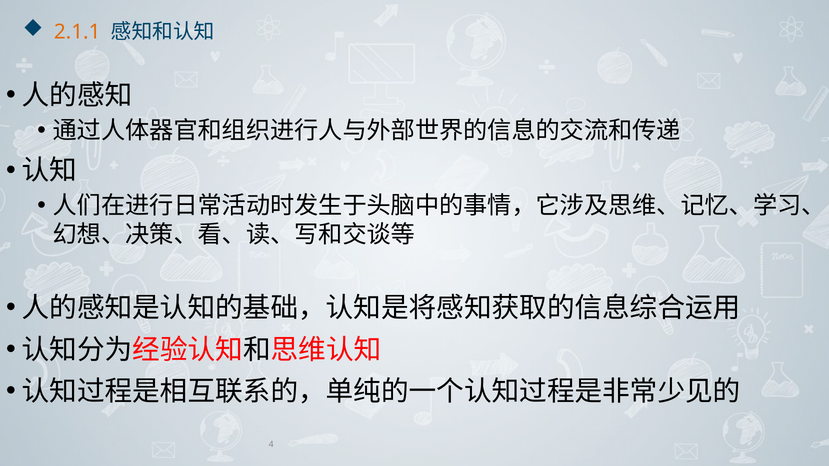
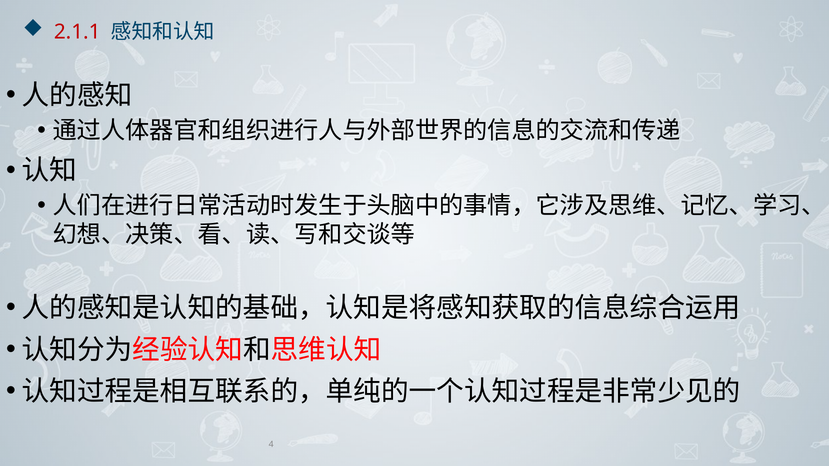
2.1.1 colour: orange -> red
